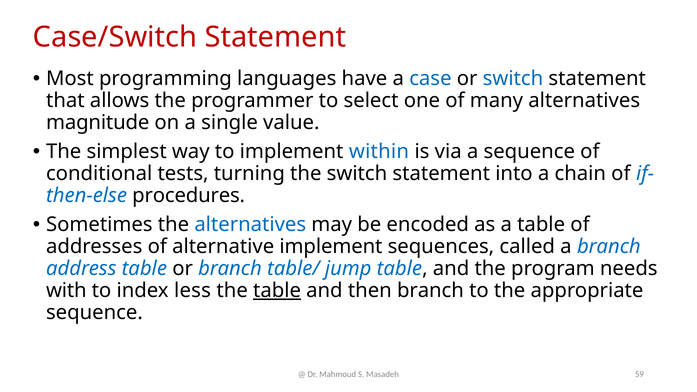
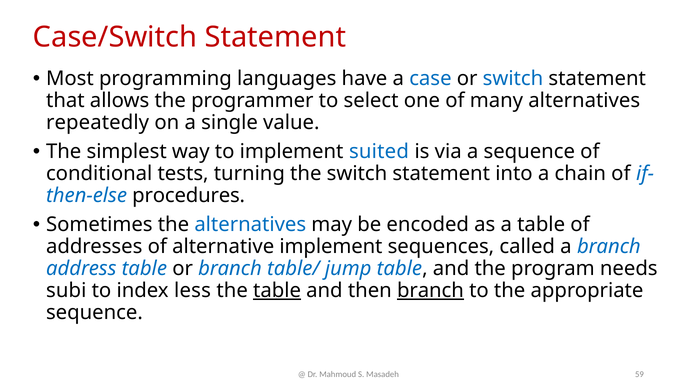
magnitude: magnitude -> repeatedly
within: within -> suited
with: with -> subi
branch at (430, 291) underline: none -> present
